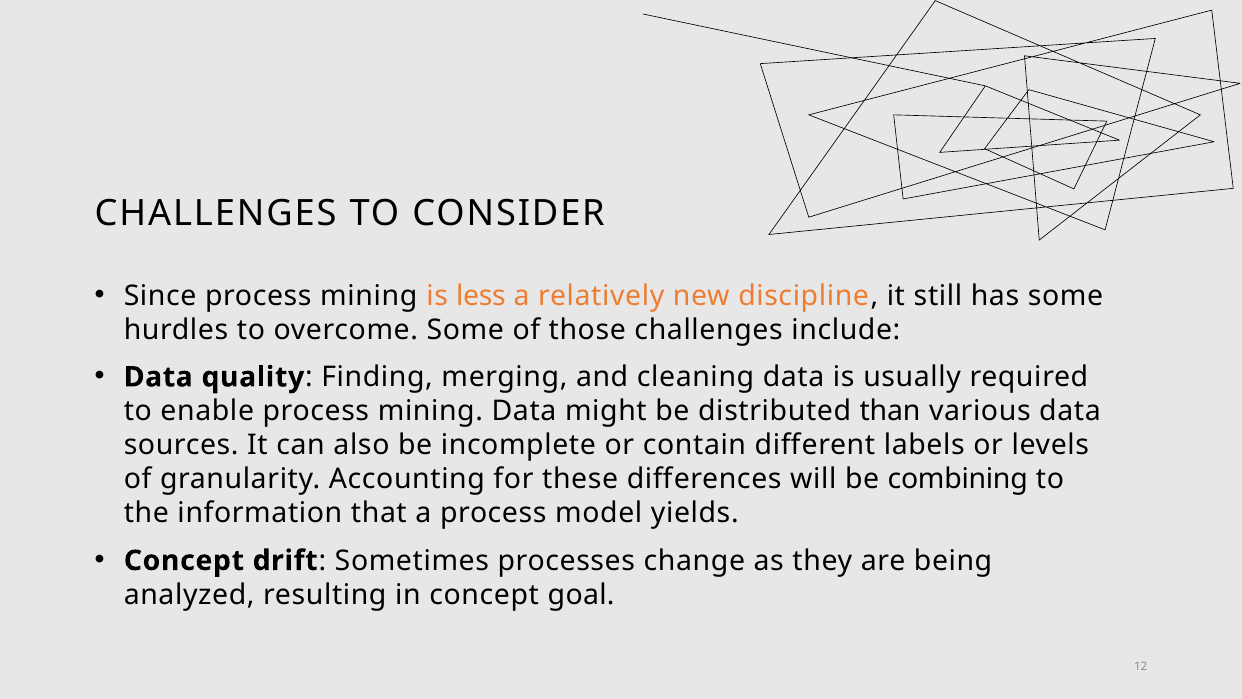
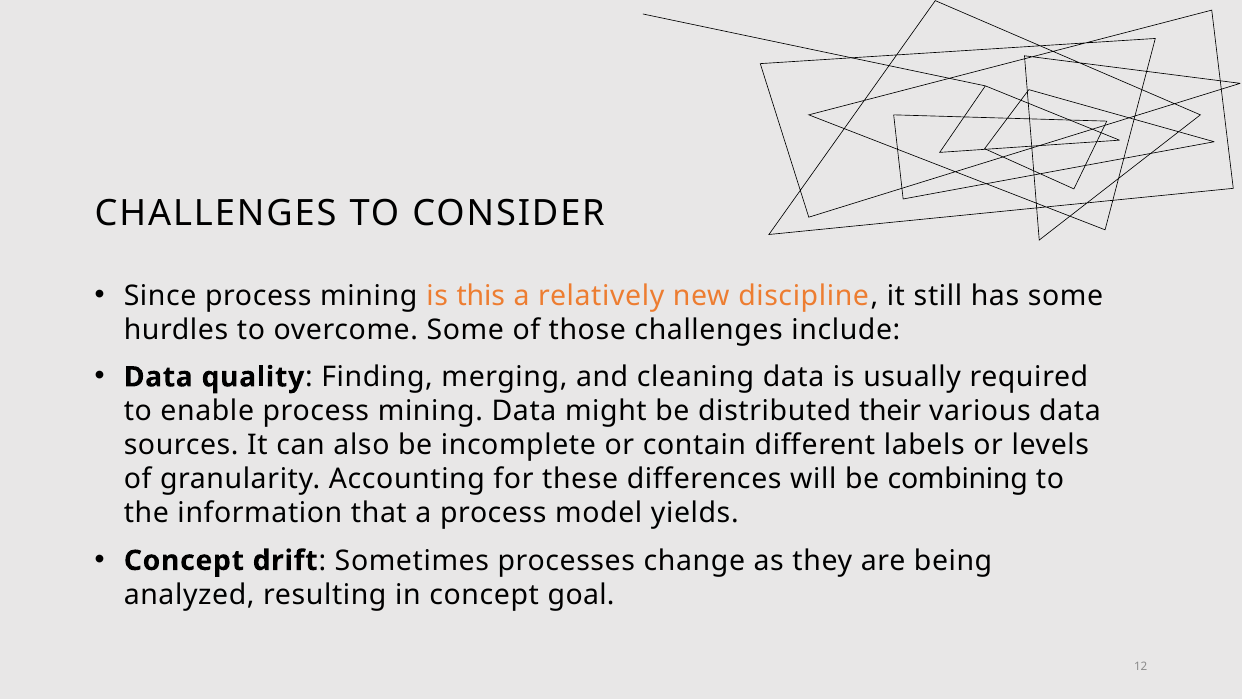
less: less -> this
than: than -> their
